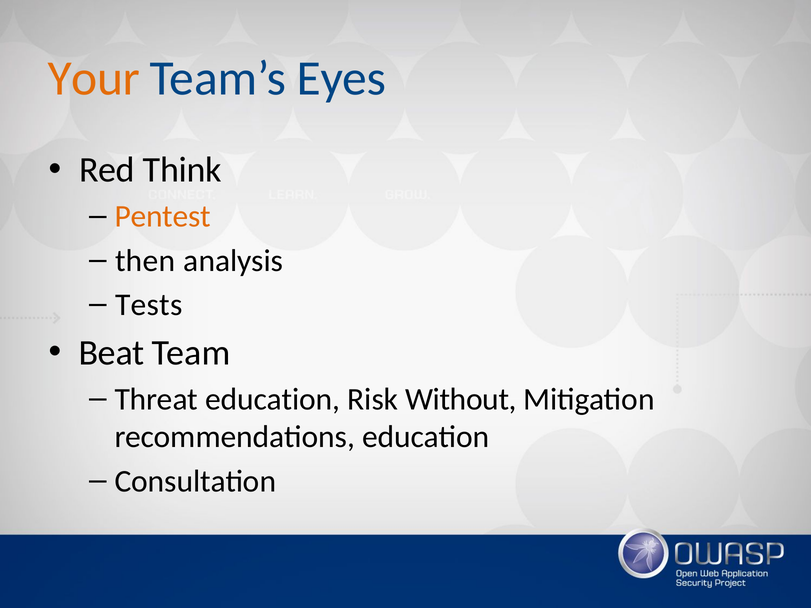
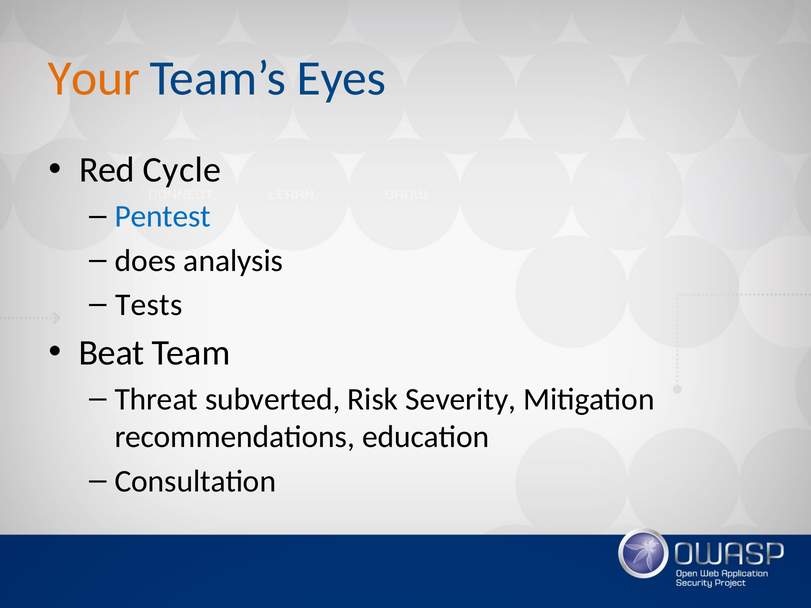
Think: Think -> Cycle
Pentest colour: orange -> blue
then: then -> does
Threat education: education -> subverted
Without: Without -> Severity
